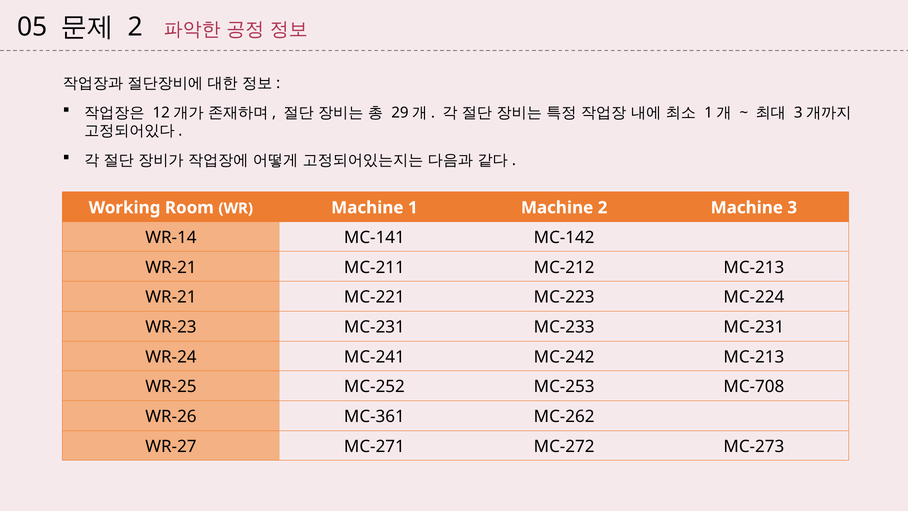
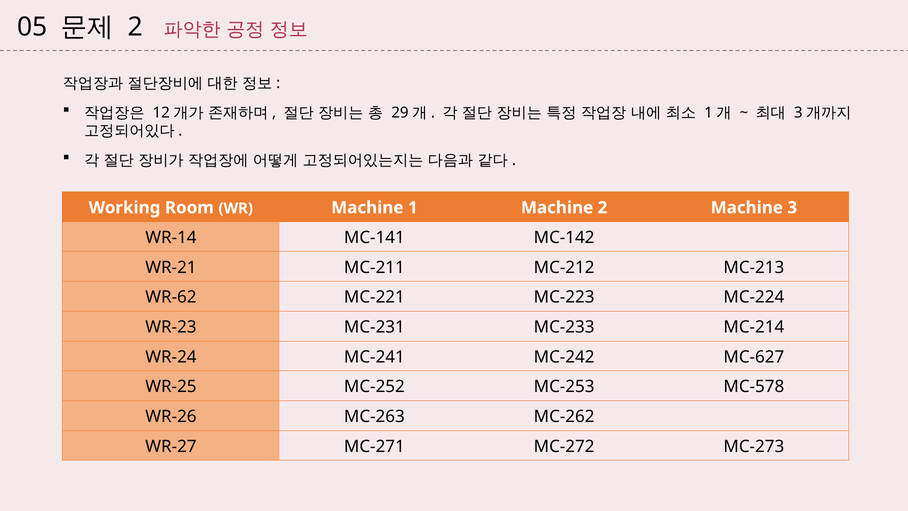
WR-21 at (171, 297): WR-21 -> WR-62
MC-233 MC-231: MC-231 -> MC-214
MC-242 MC-213: MC-213 -> MC-627
MC-708: MC-708 -> MC-578
MC-361: MC-361 -> MC-263
